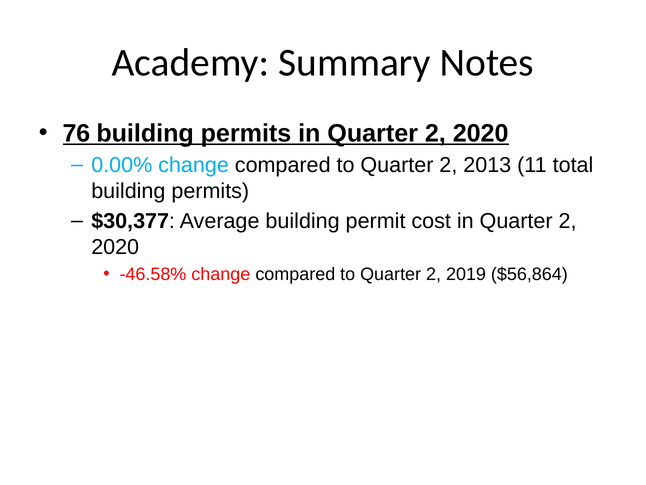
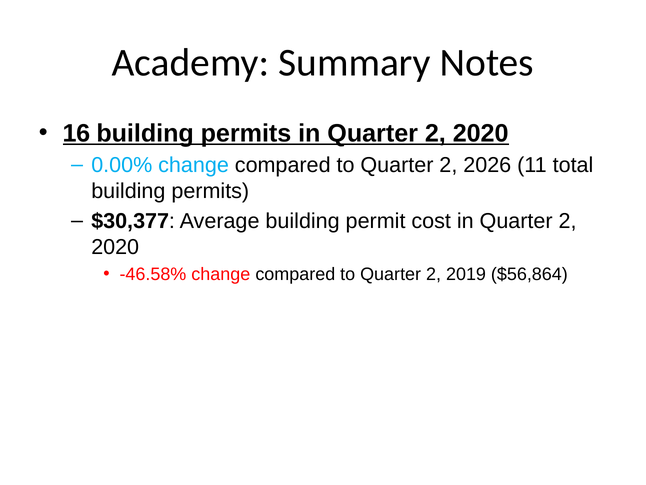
76: 76 -> 16
2013: 2013 -> 2026
